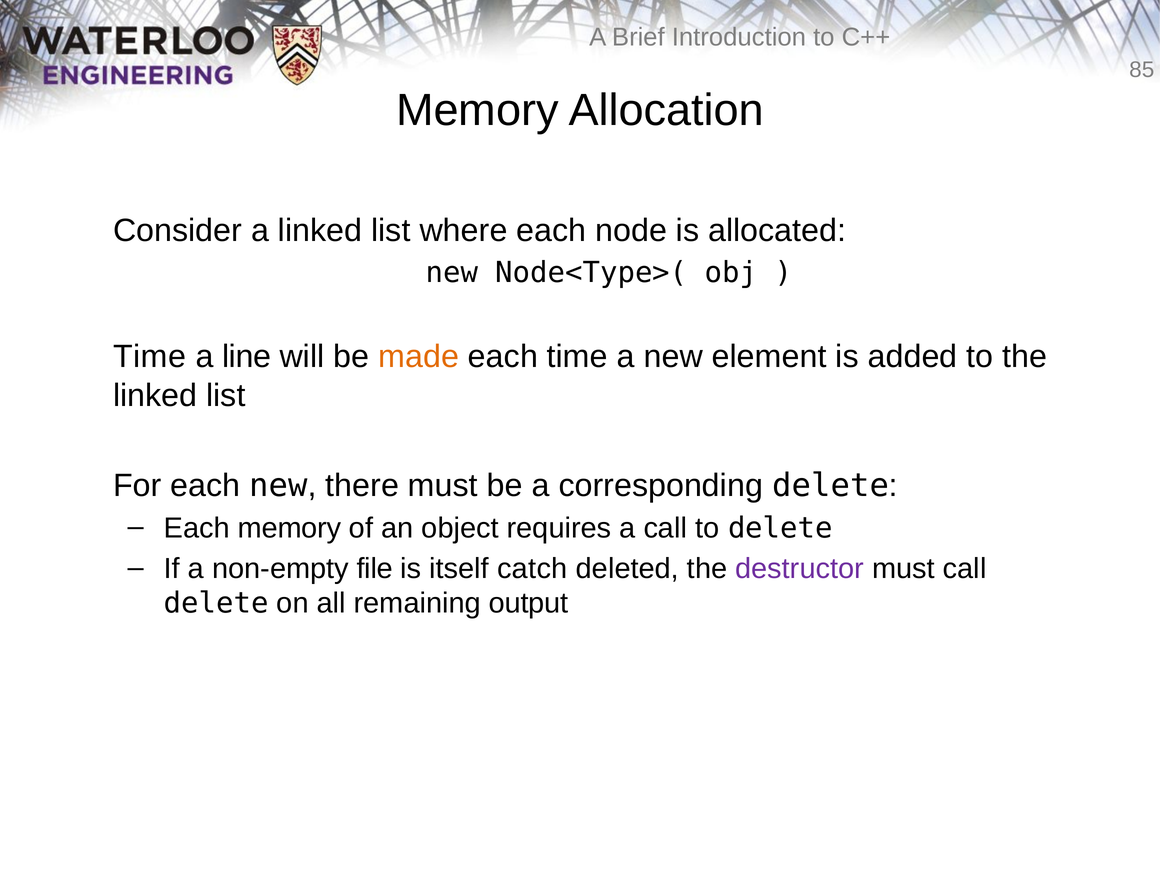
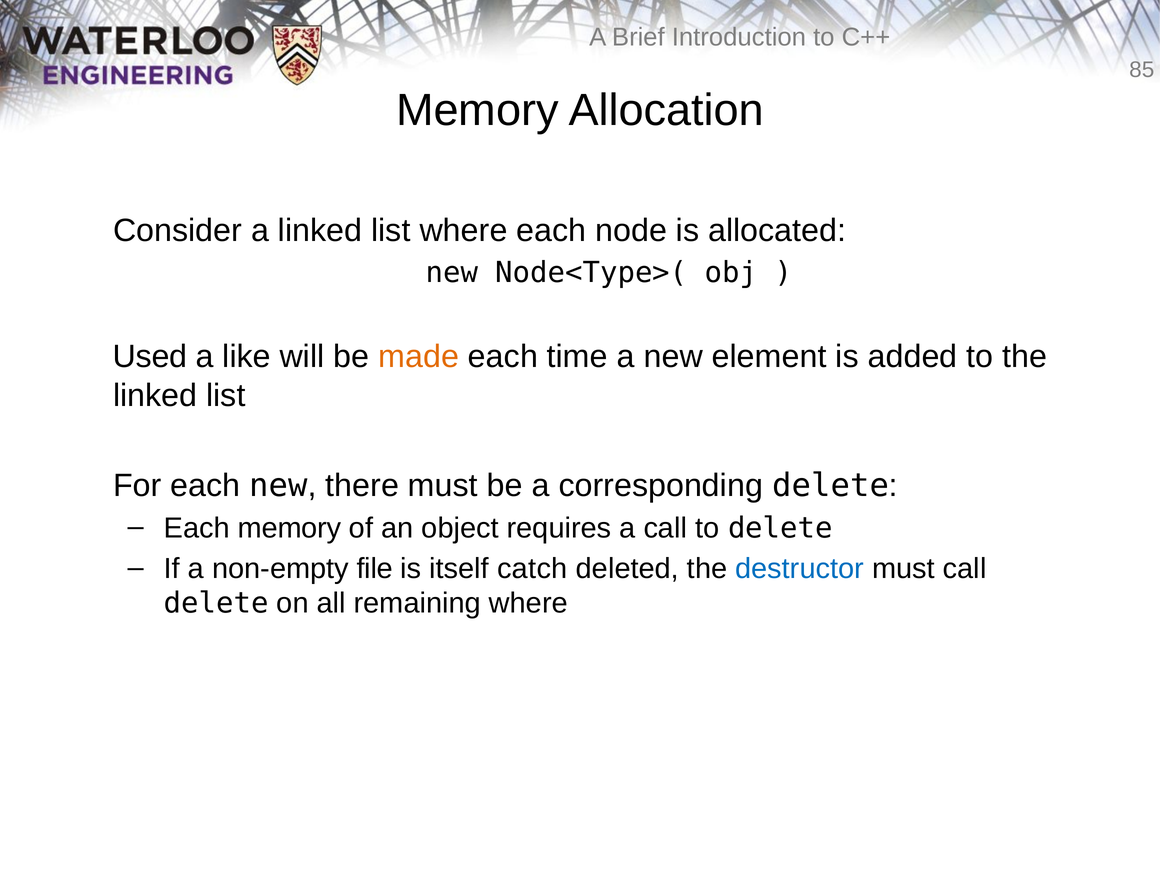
Time at (150, 357): Time -> Used
line: line -> like
destructor colour: purple -> blue
remaining output: output -> where
